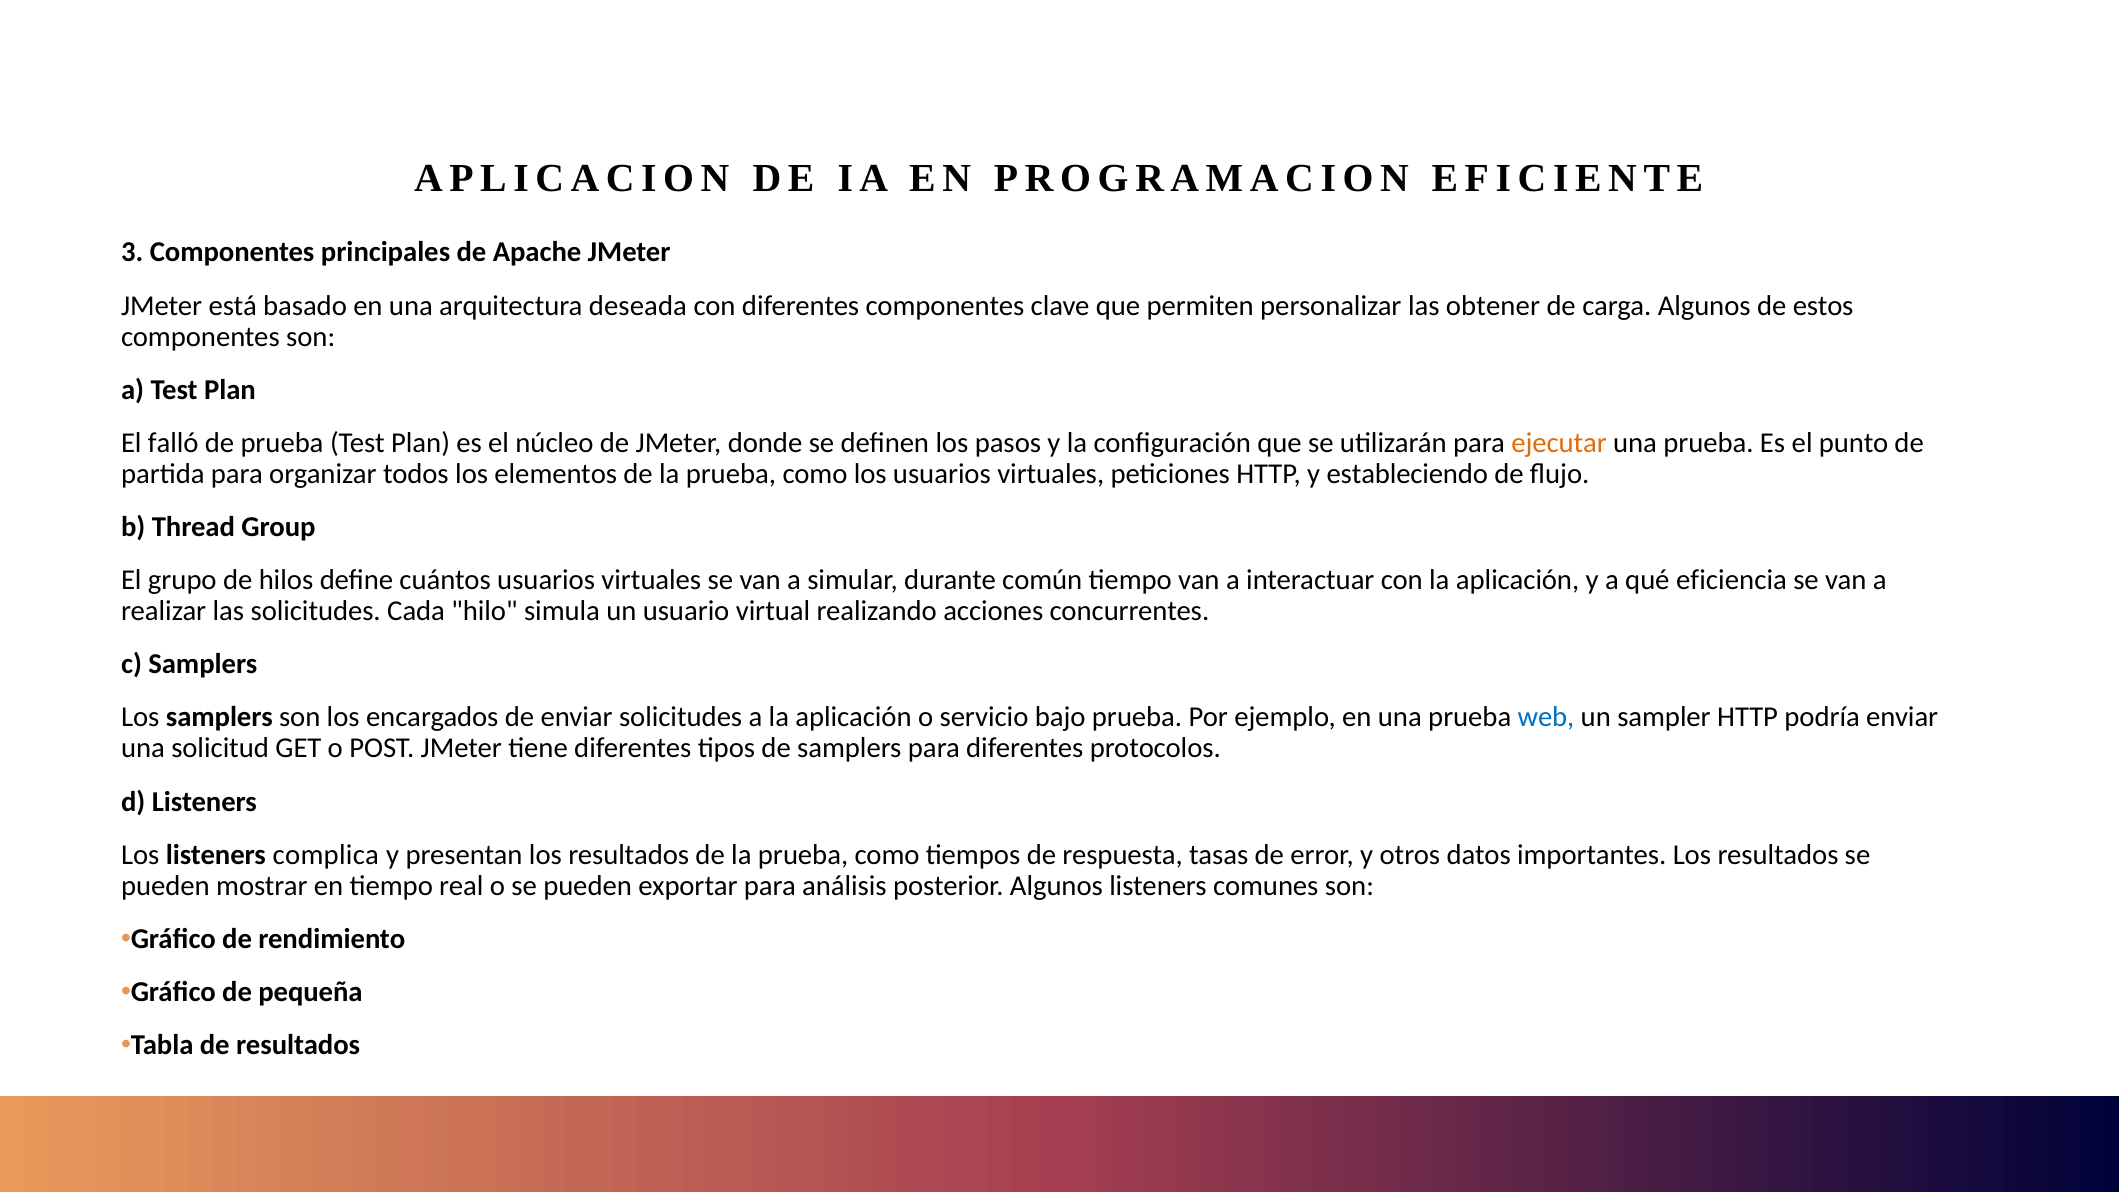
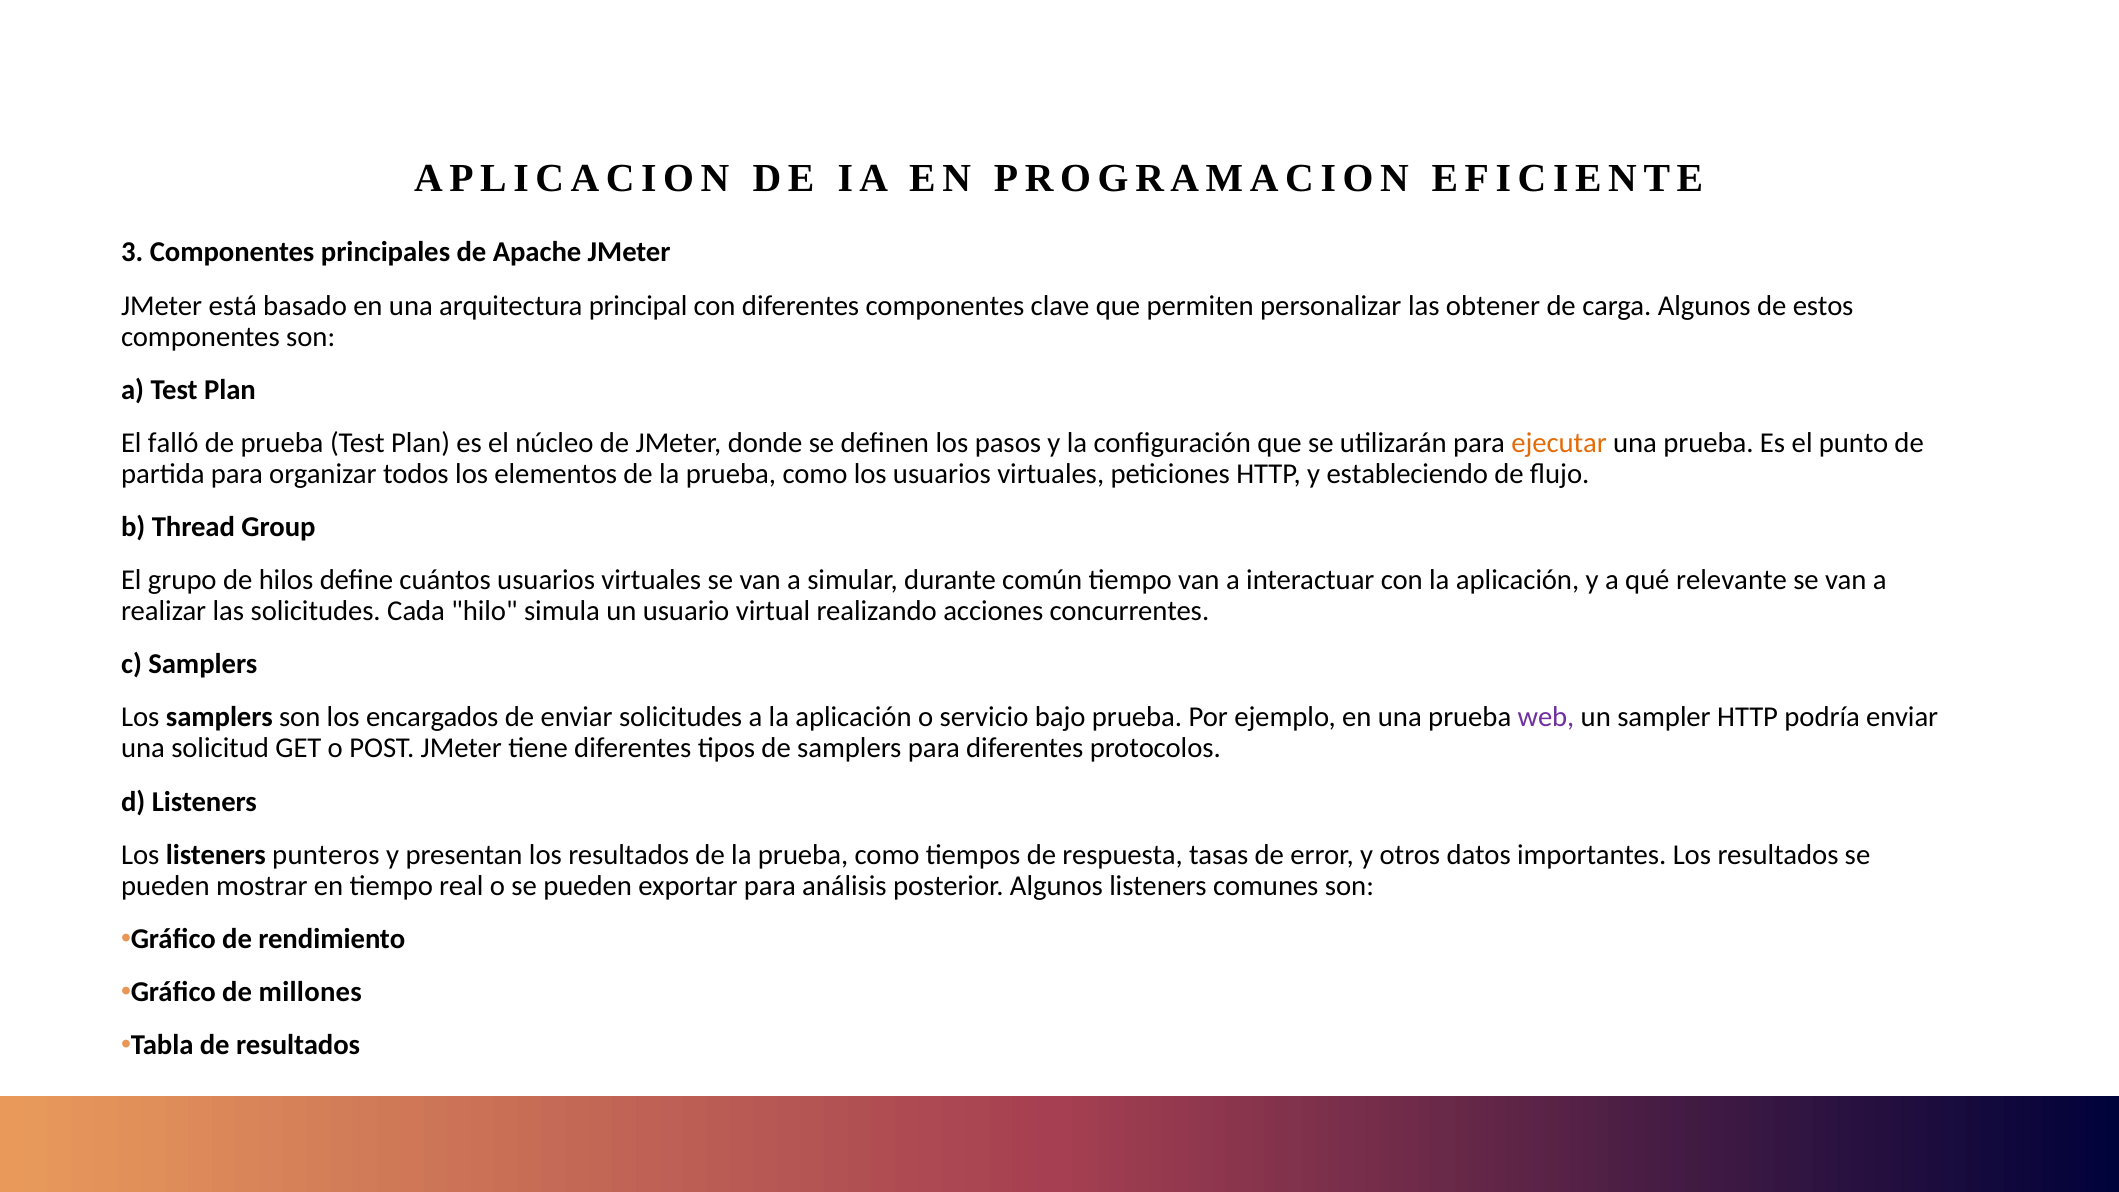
deseada: deseada -> principal
eficiencia: eficiencia -> relevante
web colour: blue -> purple
complica: complica -> punteros
pequeña: pequeña -> millones
